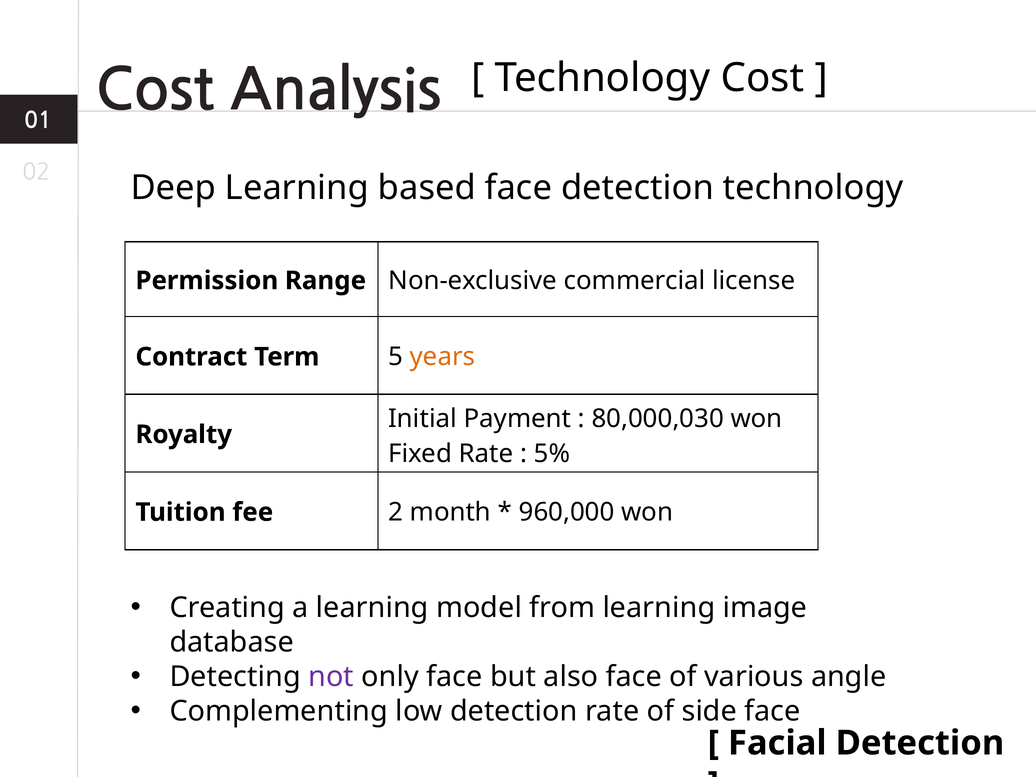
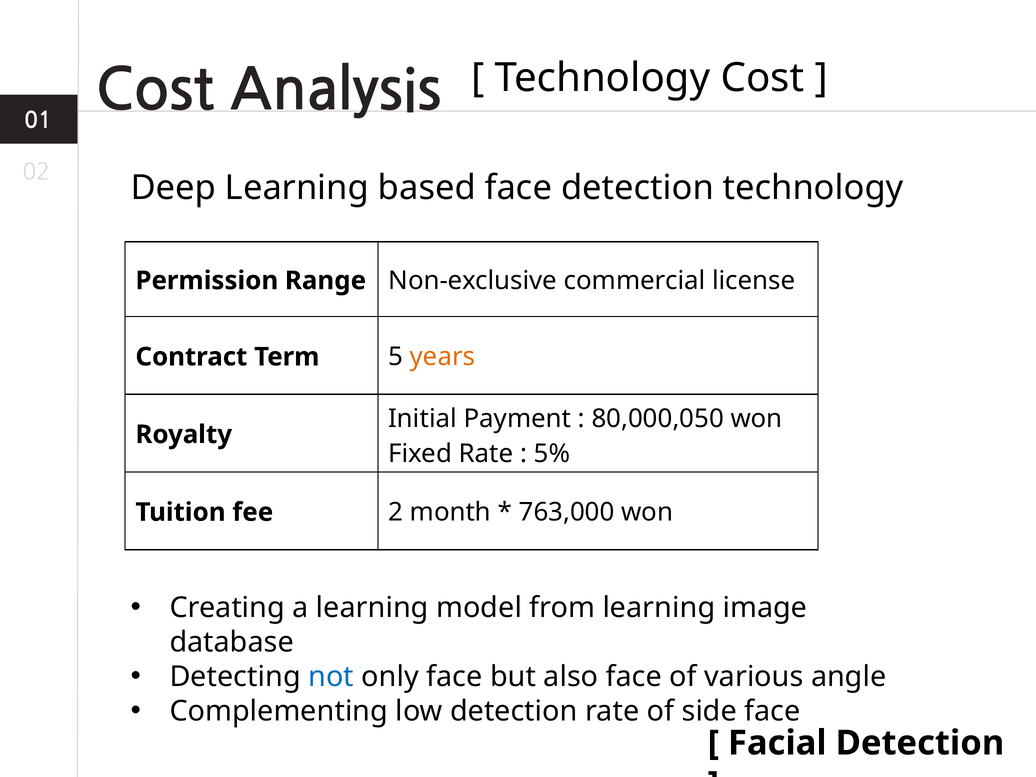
80,000,030: 80,000,030 -> 80,000,050
960,000: 960,000 -> 763,000
not colour: purple -> blue
